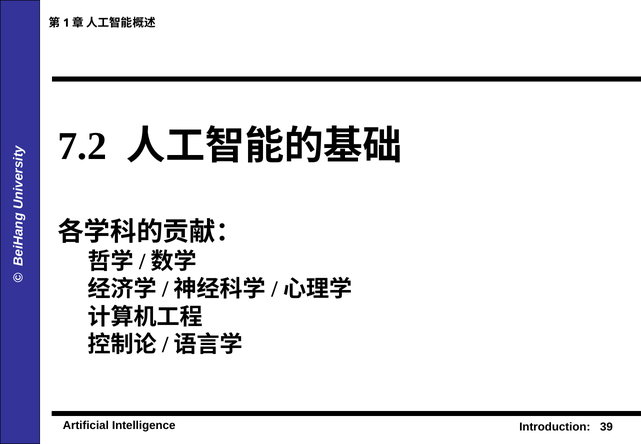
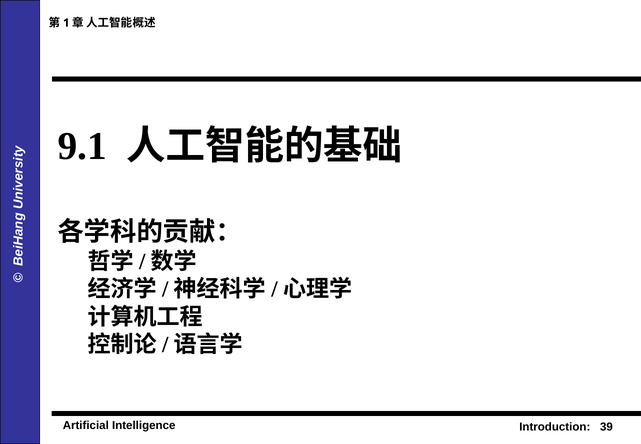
7.2: 7.2 -> 9.1
